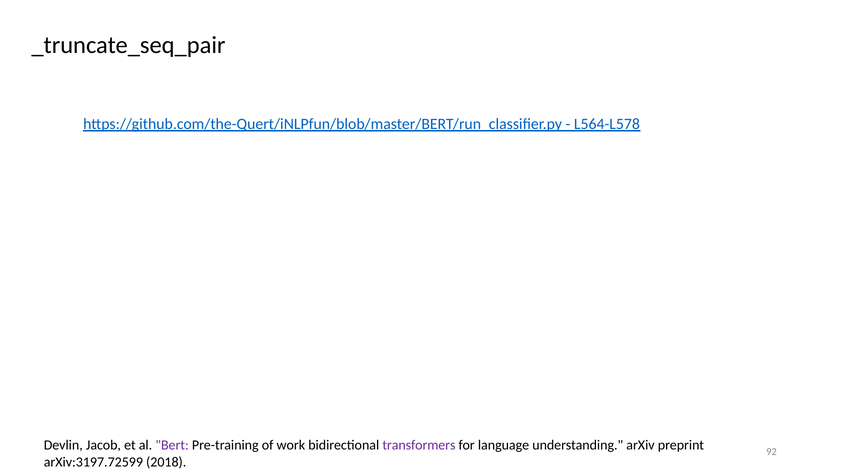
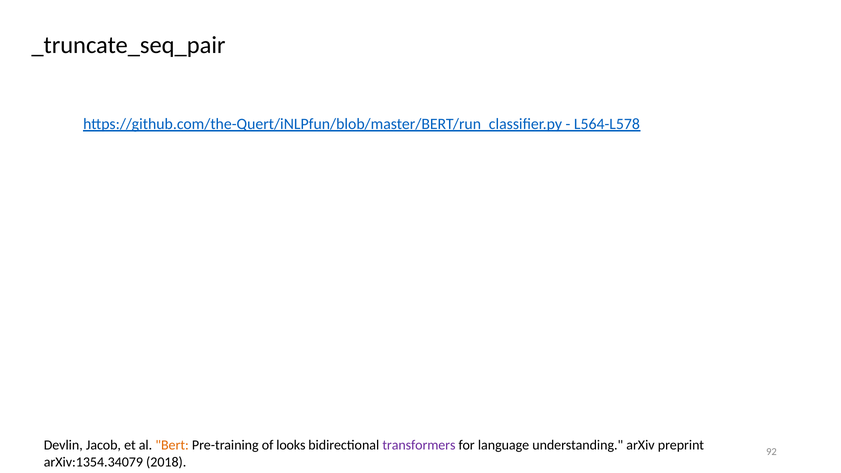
Bert colour: purple -> orange
work: work -> looks
arXiv:3197.72599: arXiv:3197.72599 -> arXiv:1354.34079
